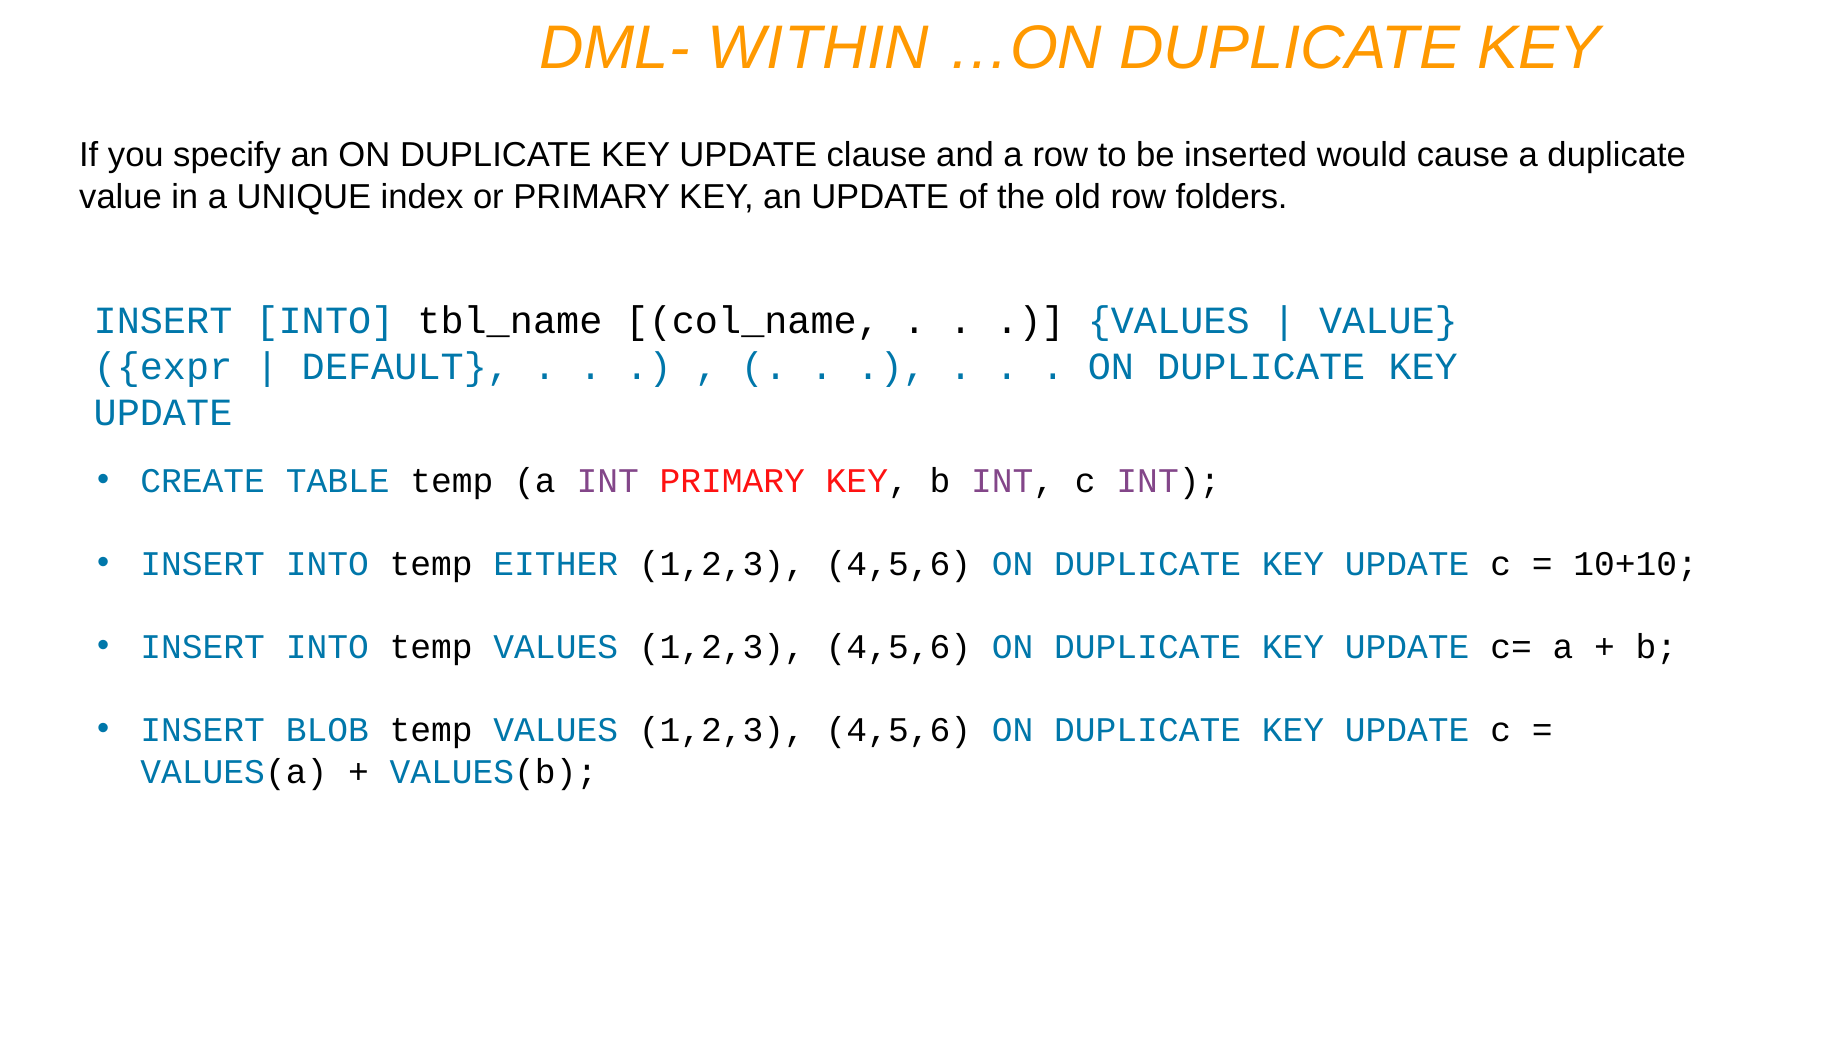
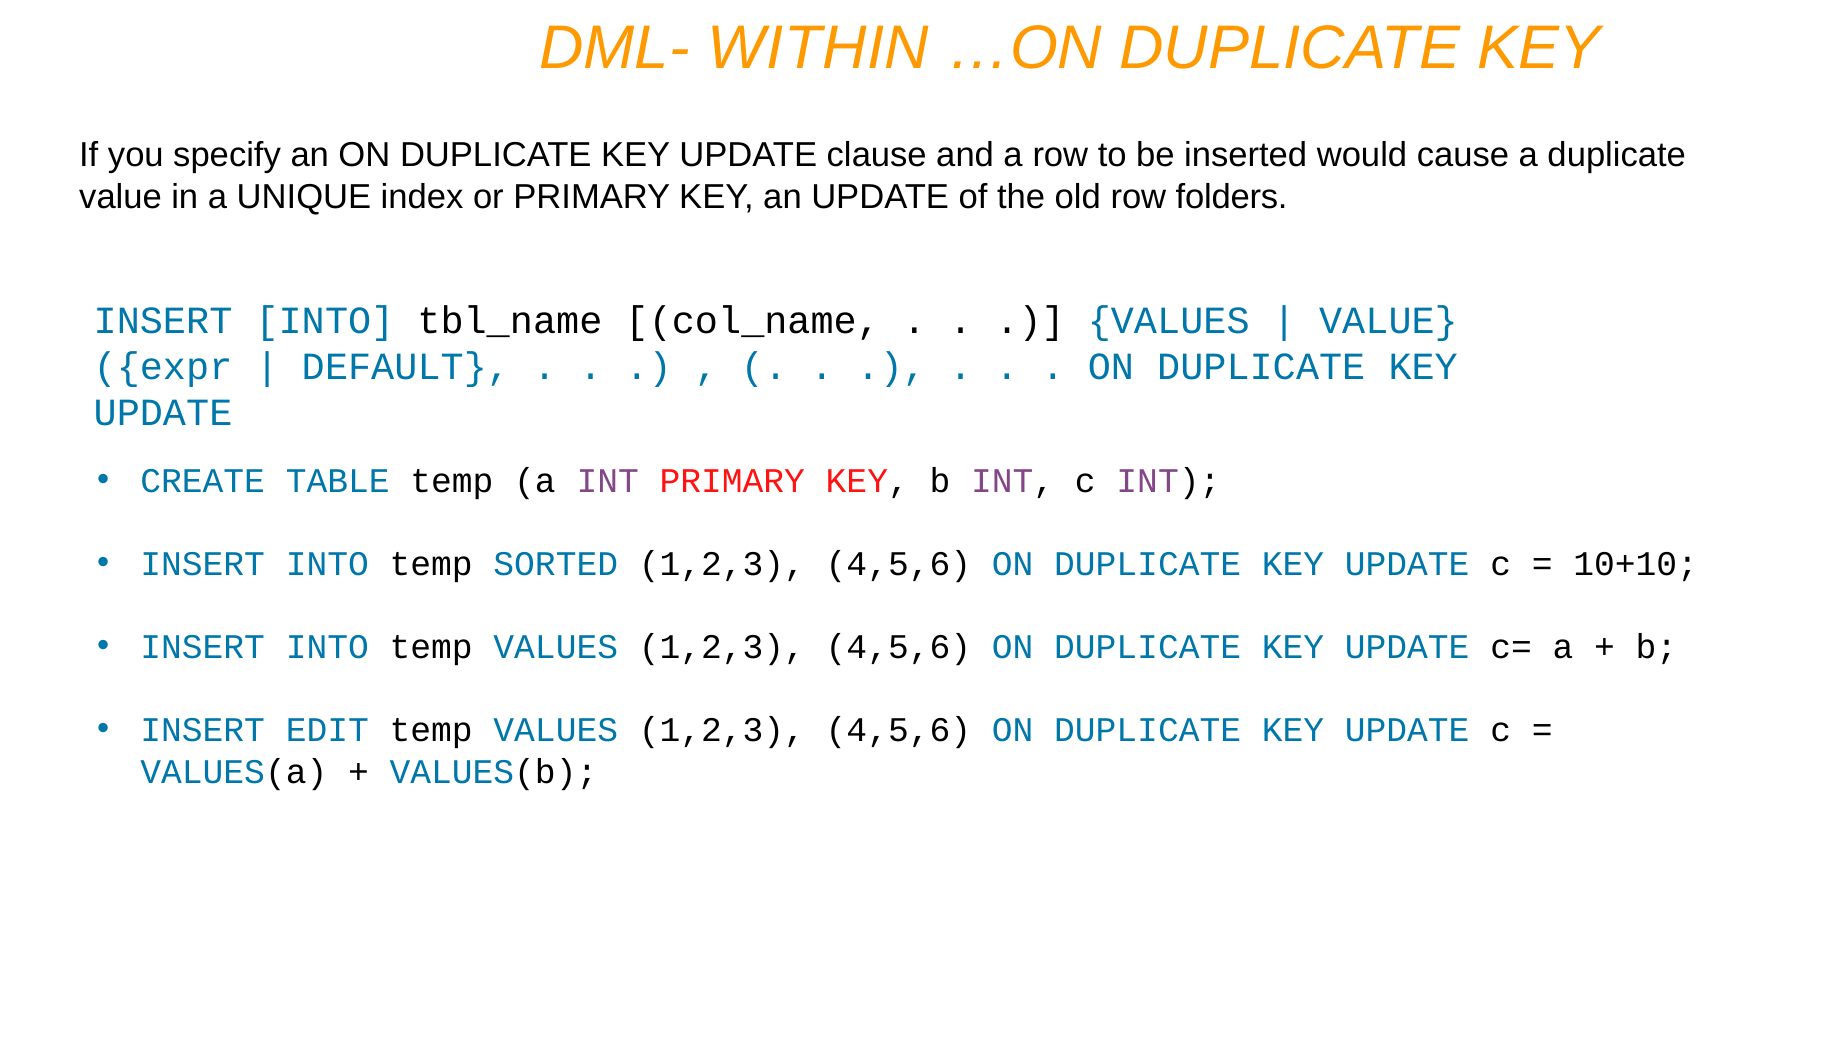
EITHER: EITHER -> SORTED
BLOB: BLOB -> EDIT
